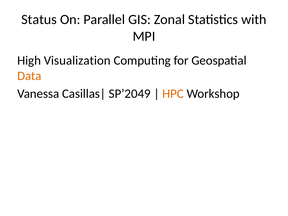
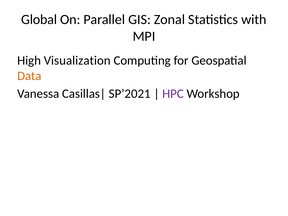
Status: Status -> Global
SP’2049: SP’2049 -> SP’2021
HPC colour: orange -> purple
